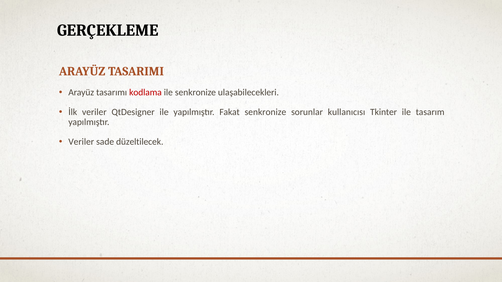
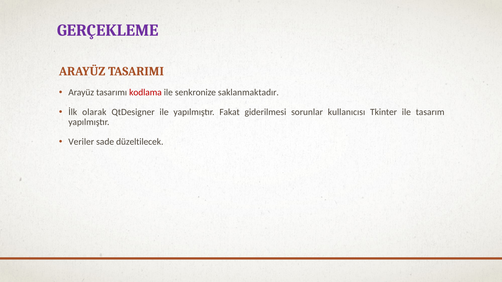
GERÇEKLEME colour: black -> purple
ulaşabilecekleri: ulaşabilecekleri -> saklanmaktadır
İlk veriler: veriler -> olarak
Fakat senkronize: senkronize -> giderilmesi
